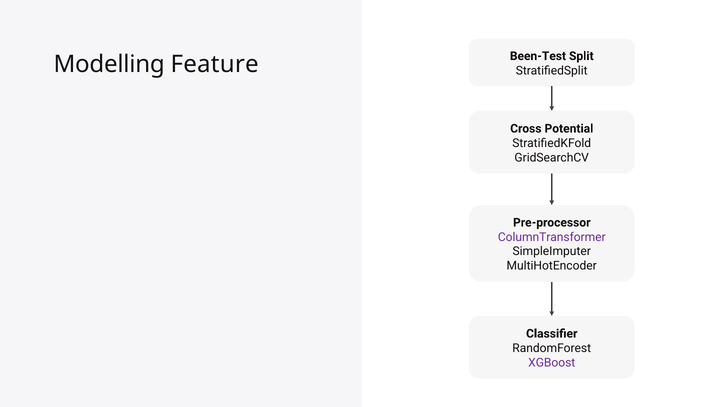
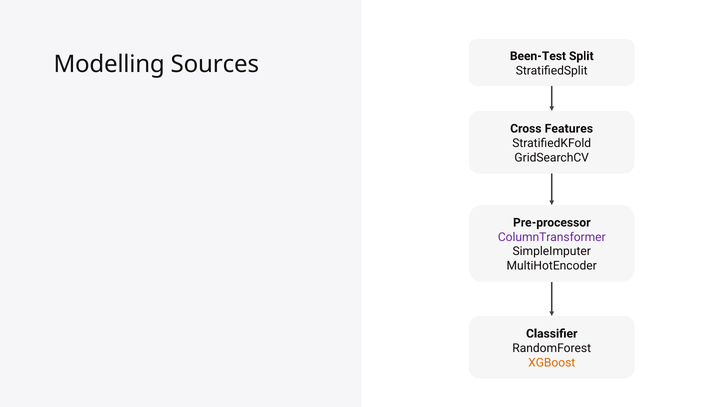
Feature: Feature -> Sources
Potential: Potential -> Features
XGBoost colour: purple -> orange
